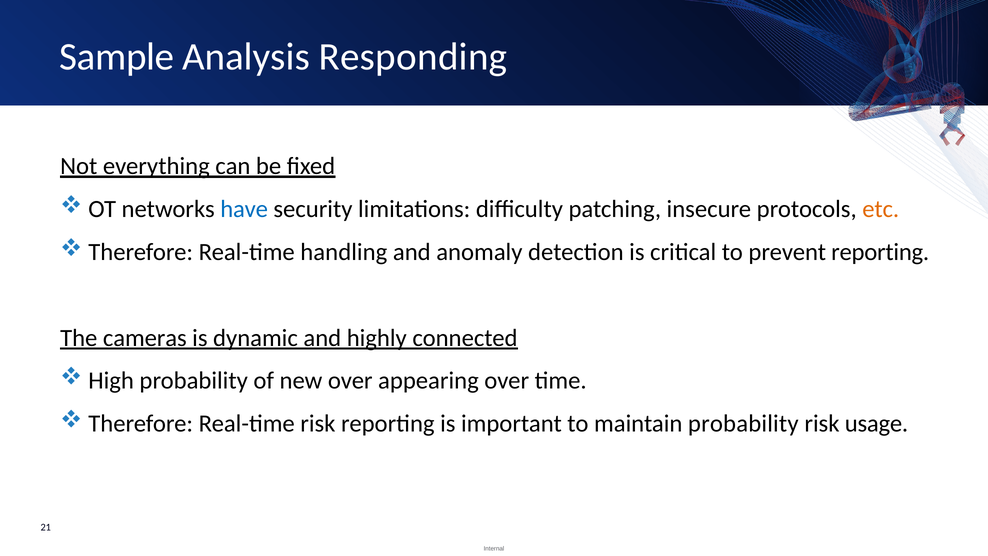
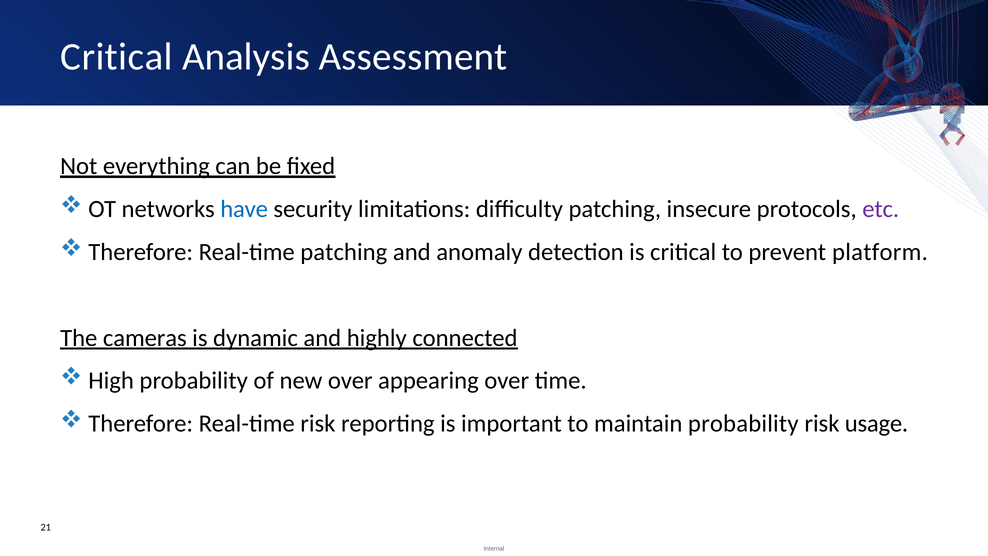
Sample at (117, 57): Sample -> Critical
Responding: Responding -> Assessment
etc colour: orange -> purple
Real-time handling: handling -> patching
prevent reporting: reporting -> platform
